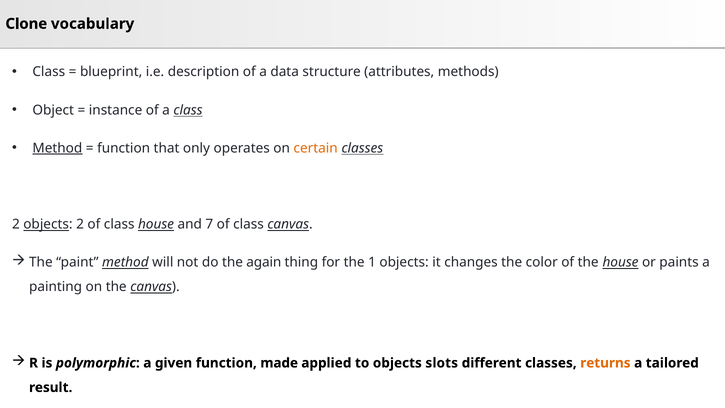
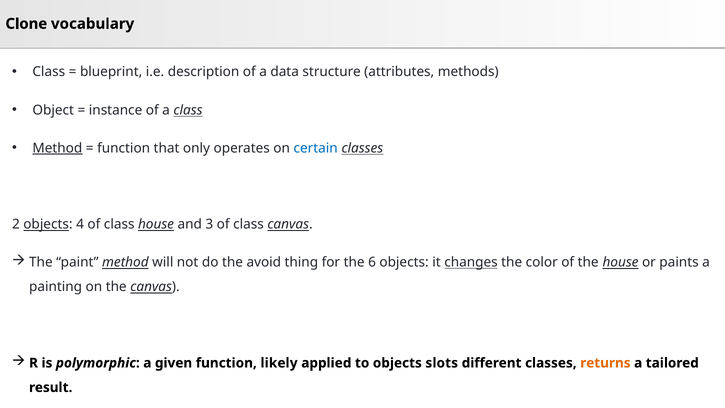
certain colour: orange -> blue
objects 2: 2 -> 4
7: 7 -> 3
again: again -> avoid
1: 1 -> 6
changes underline: none -> present
made: made -> likely
